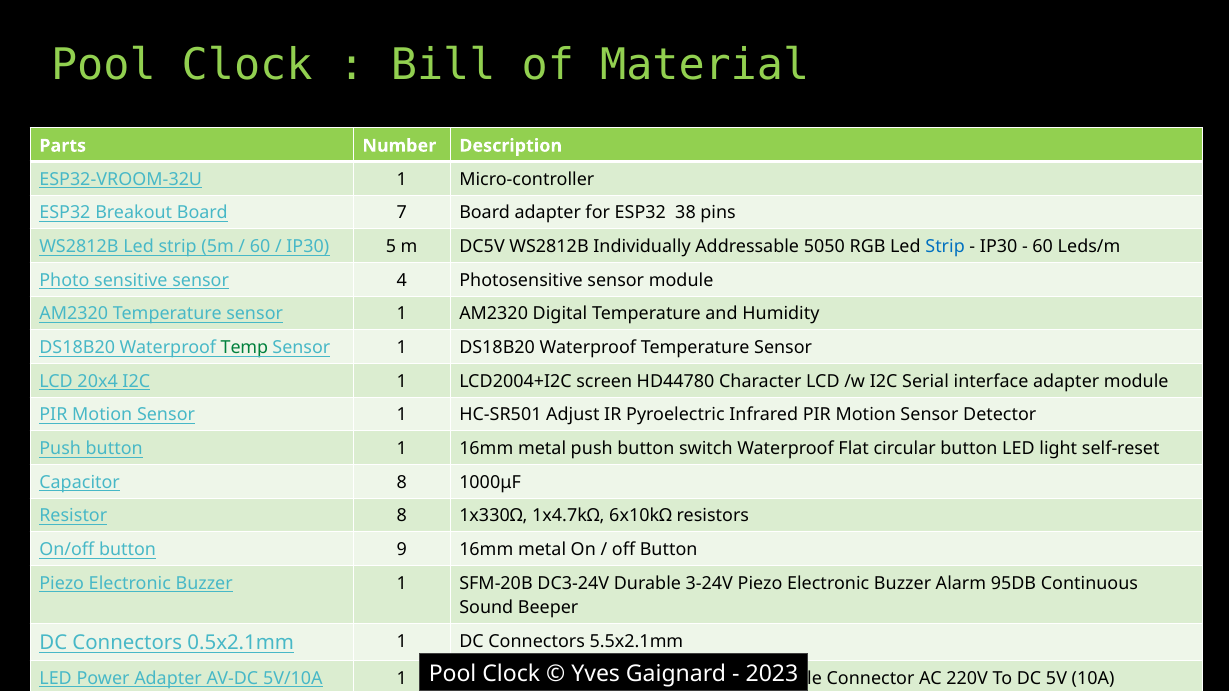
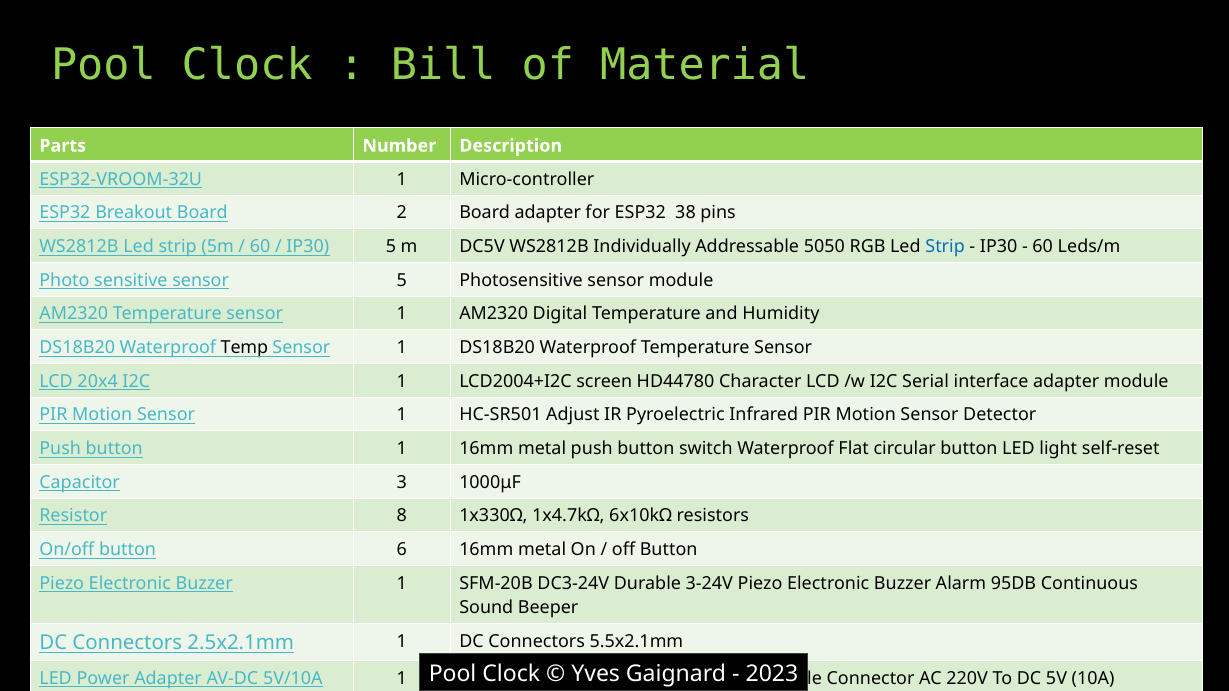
7: 7 -> 2
sensor 4: 4 -> 5
Temp colour: green -> black
Capacitor 8: 8 -> 3
9: 9 -> 6
0.5x2.1mm: 0.5x2.1mm -> 2.5x2.1mm
